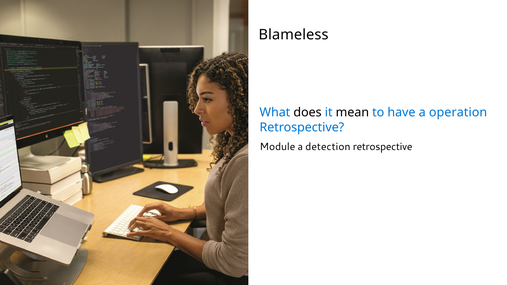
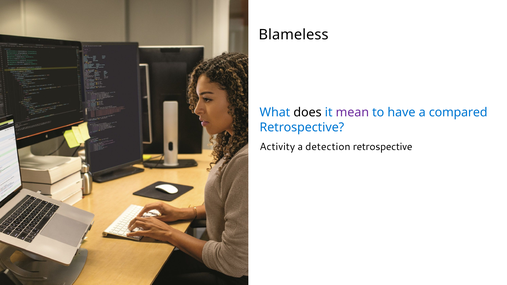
mean colour: black -> purple
operation: operation -> compared
Module: Module -> Activity
